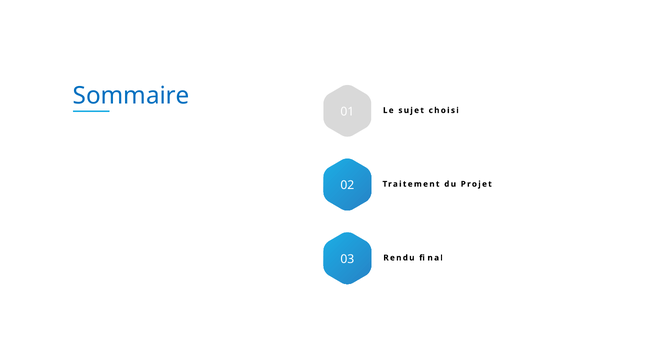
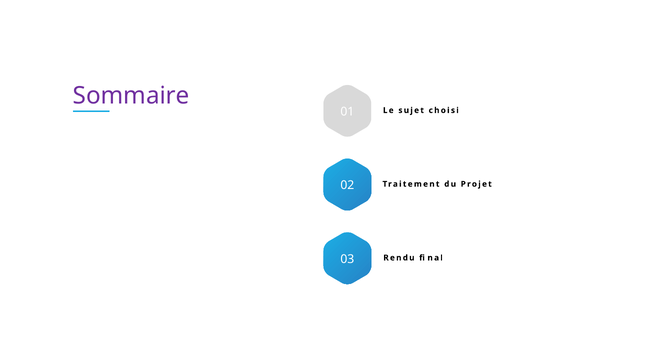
Sommaire colour: blue -> purple
